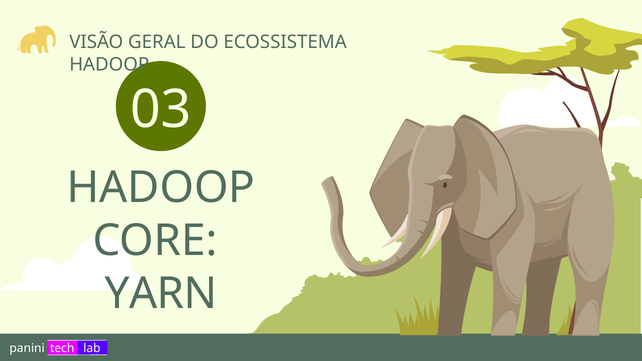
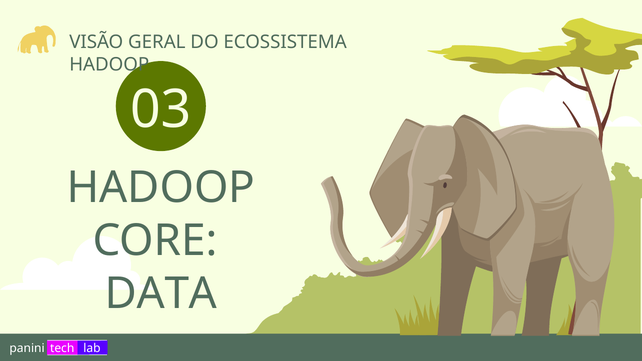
YARN: YARN -> DATA
